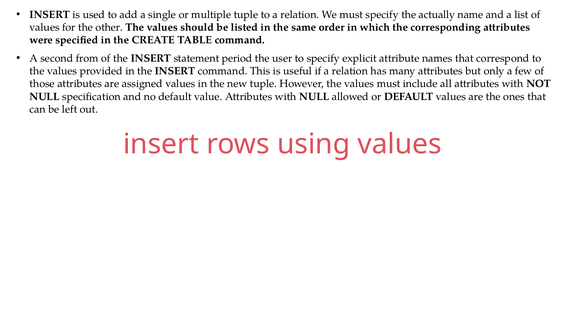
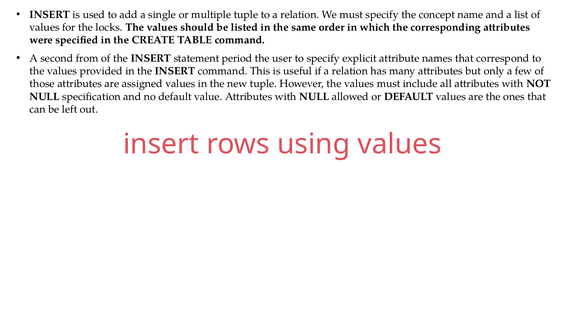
actually: actually -> concept
other: other -> locks
